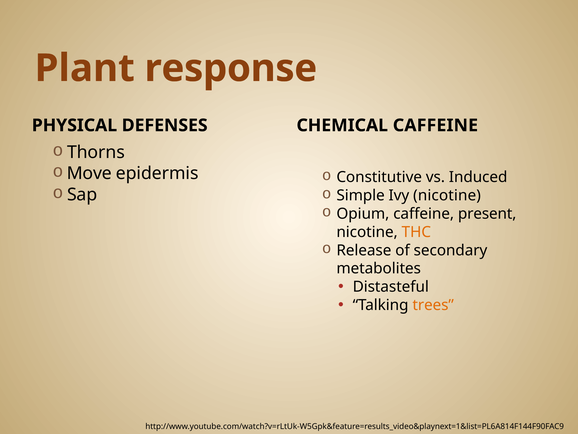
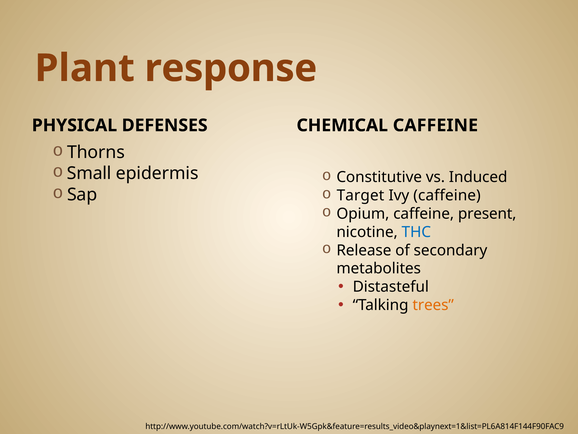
Move: Move -> Small
Simple: Simple -> Target
Ivy nicotine: nicotine -> caffeine
THC colour: orange -> blue
